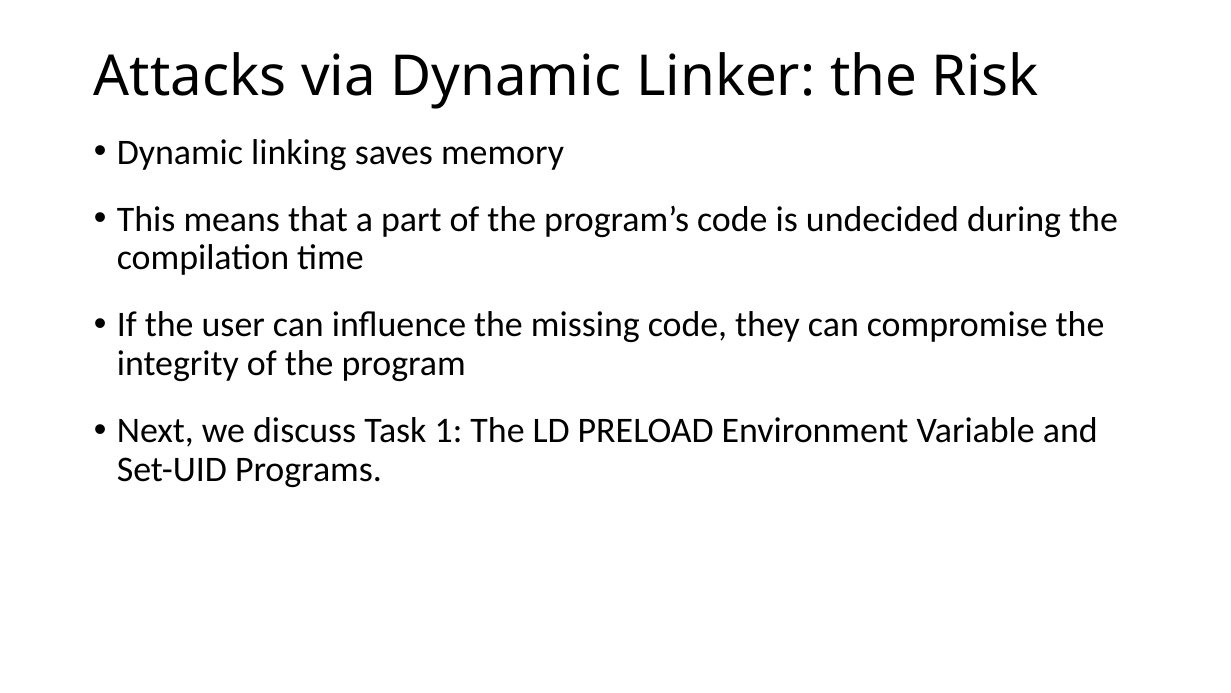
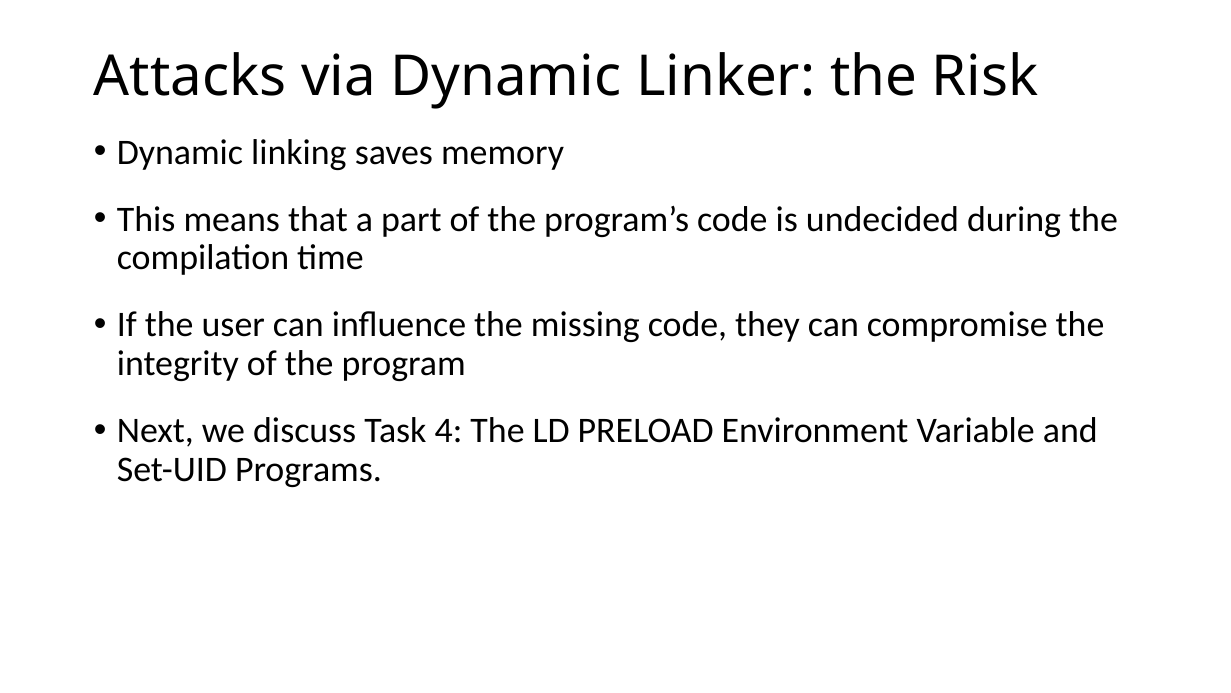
1: 1 -> 4
